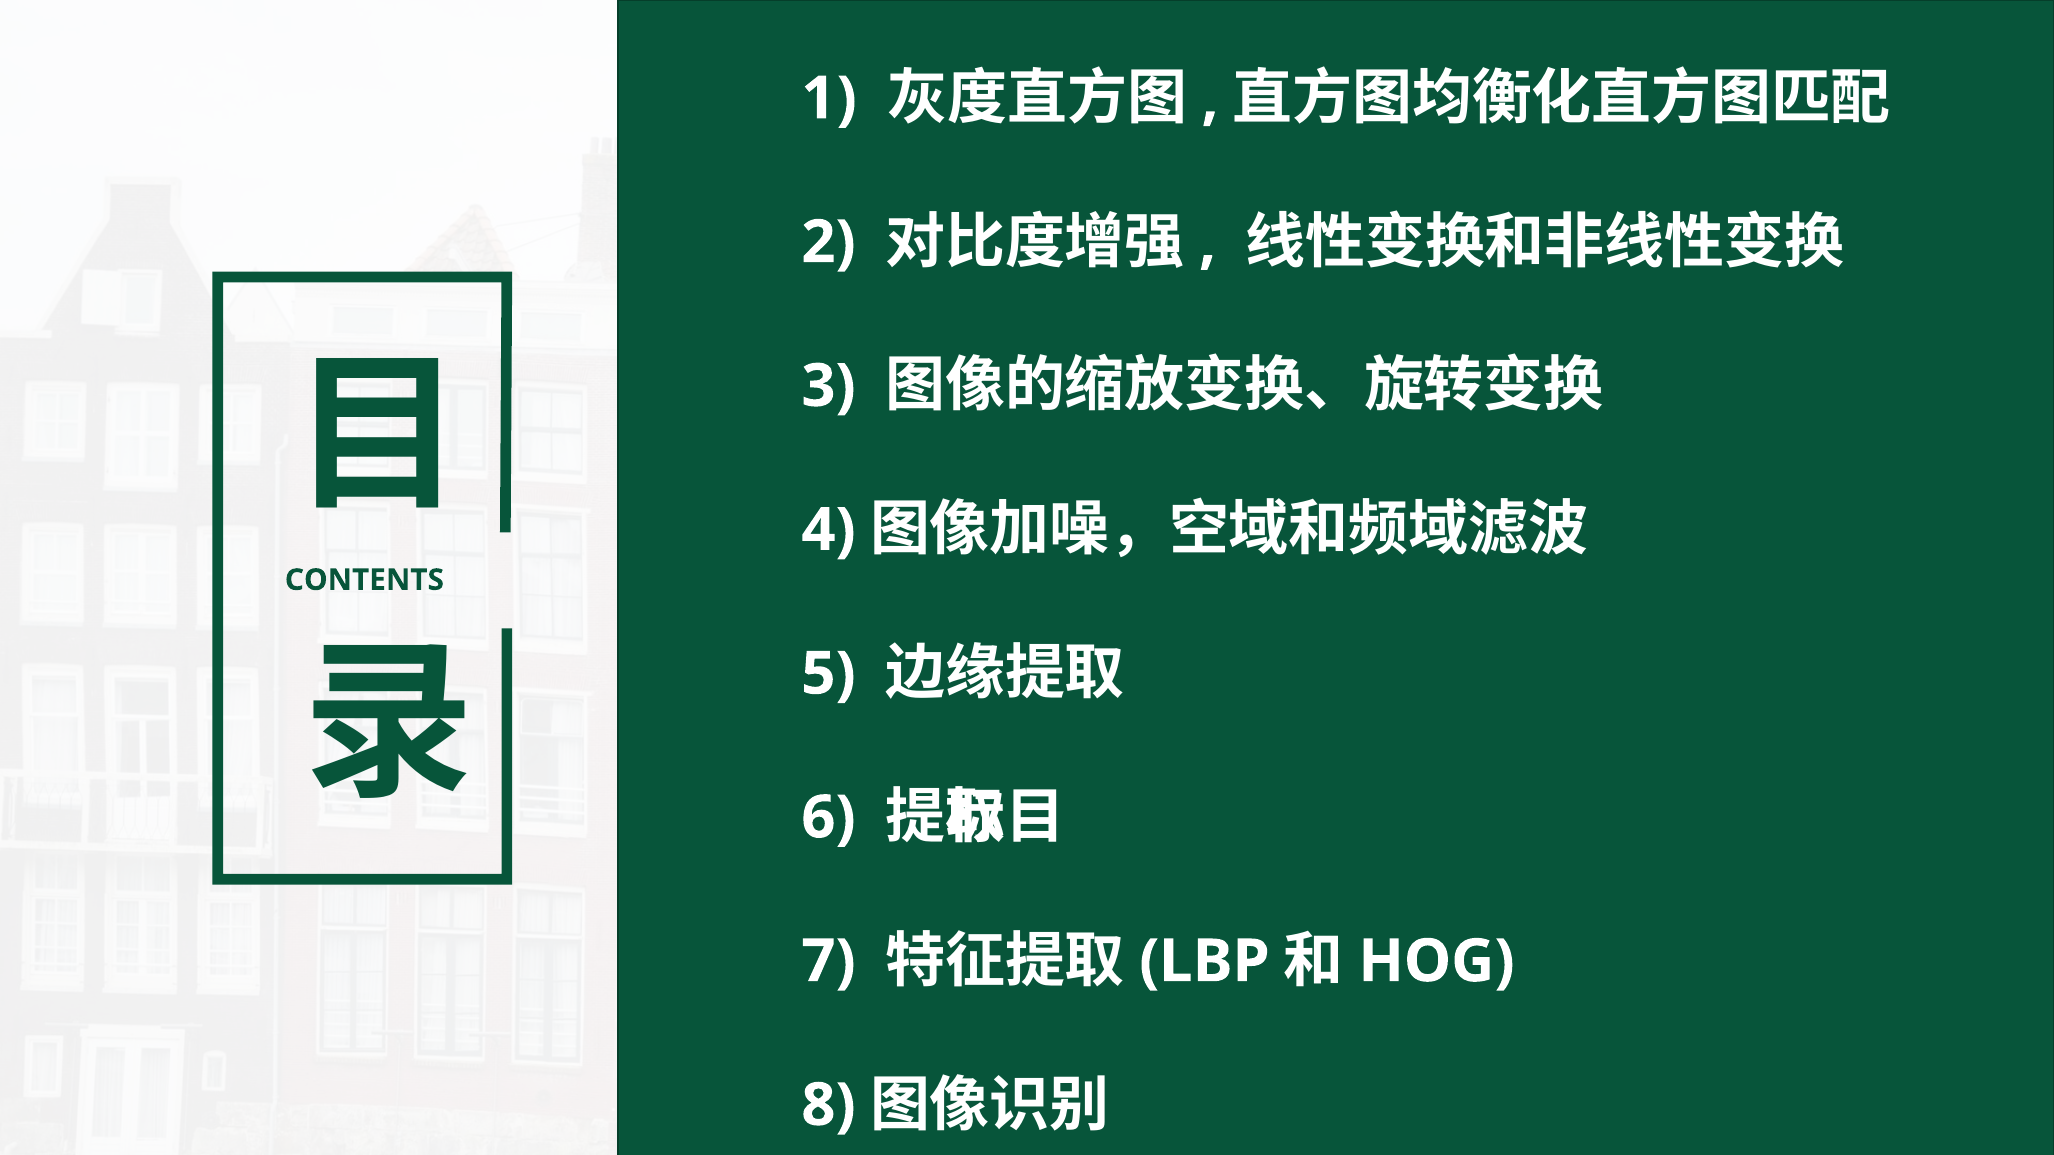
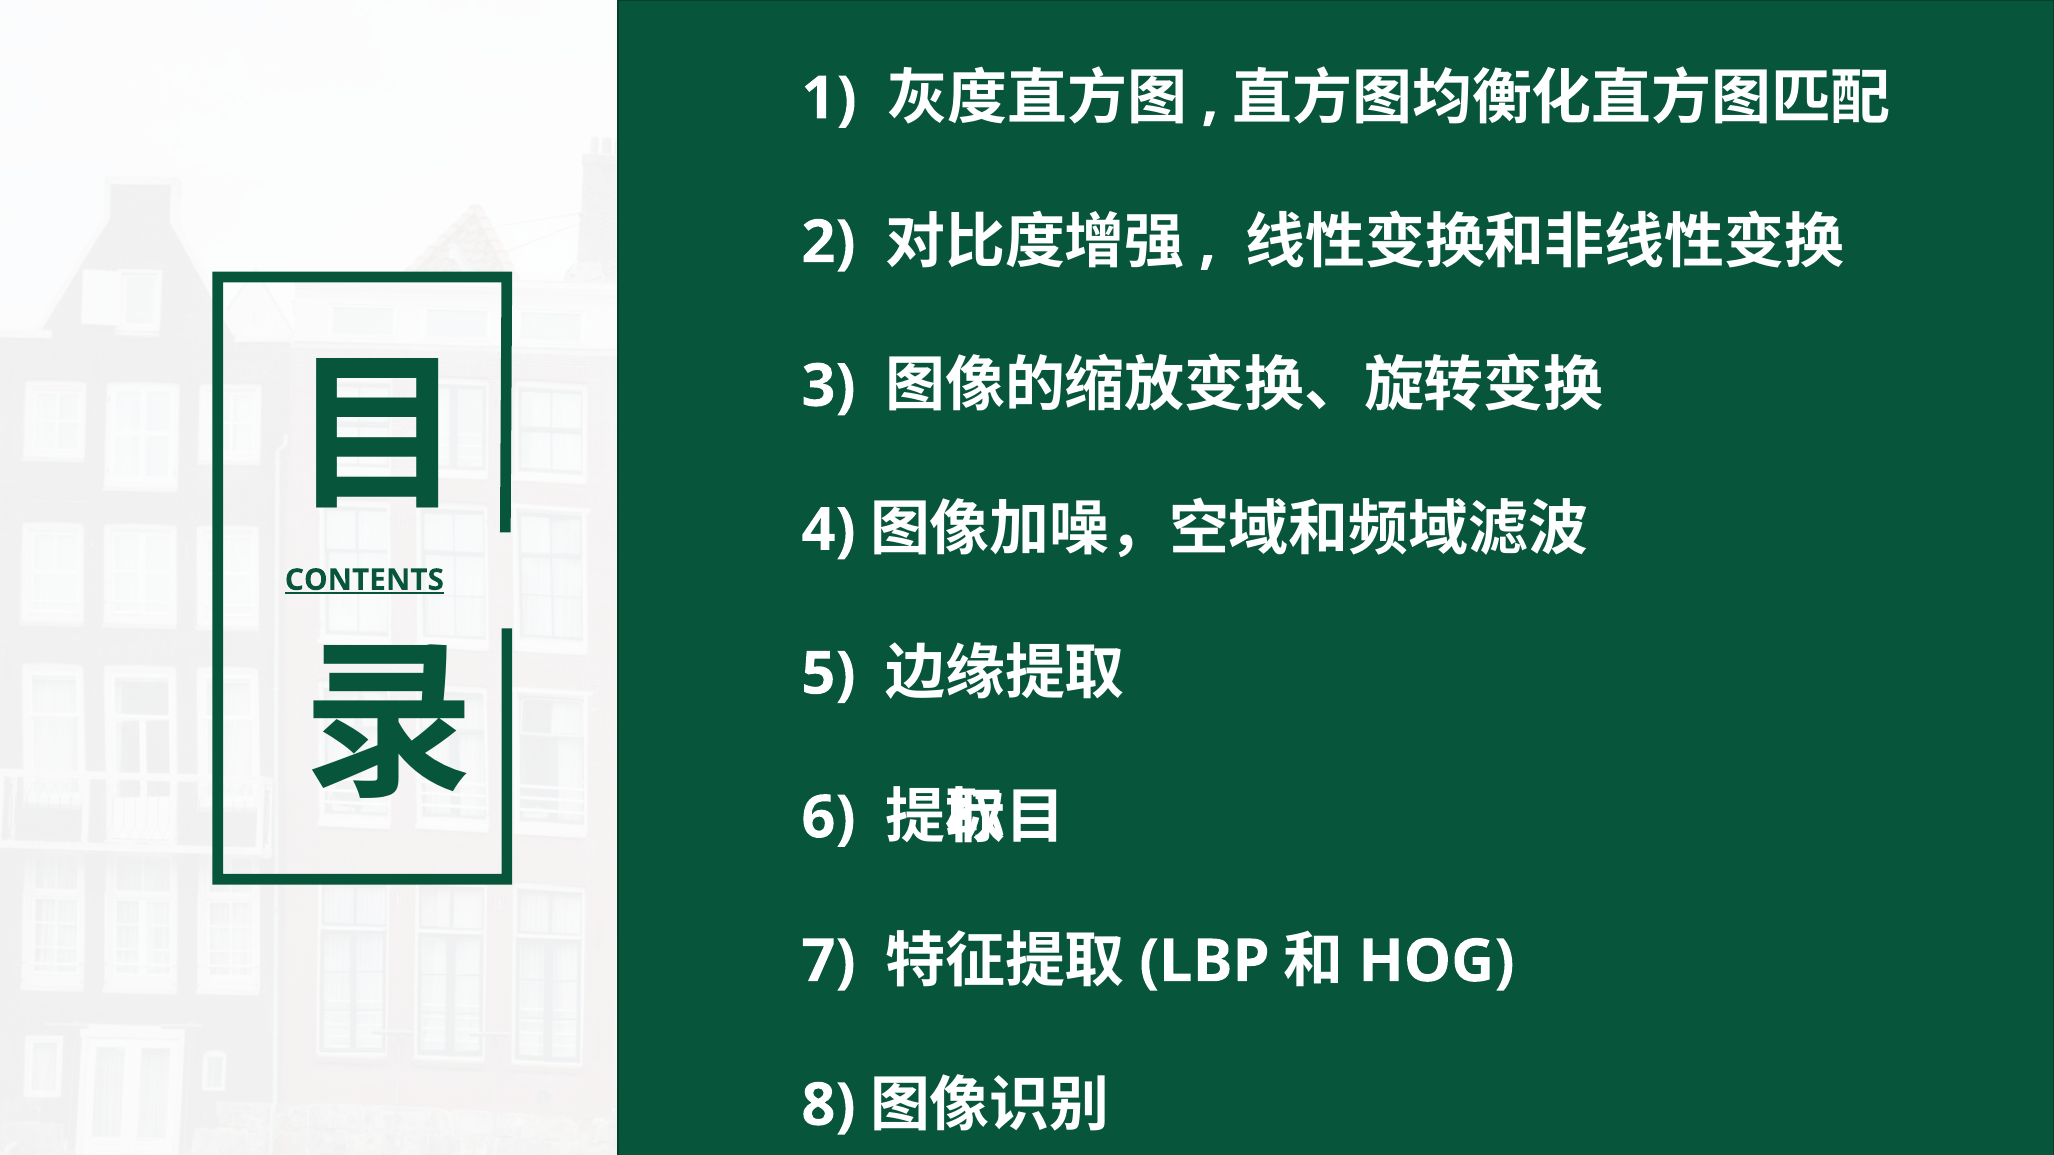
CONTENTS underline: none -> present
